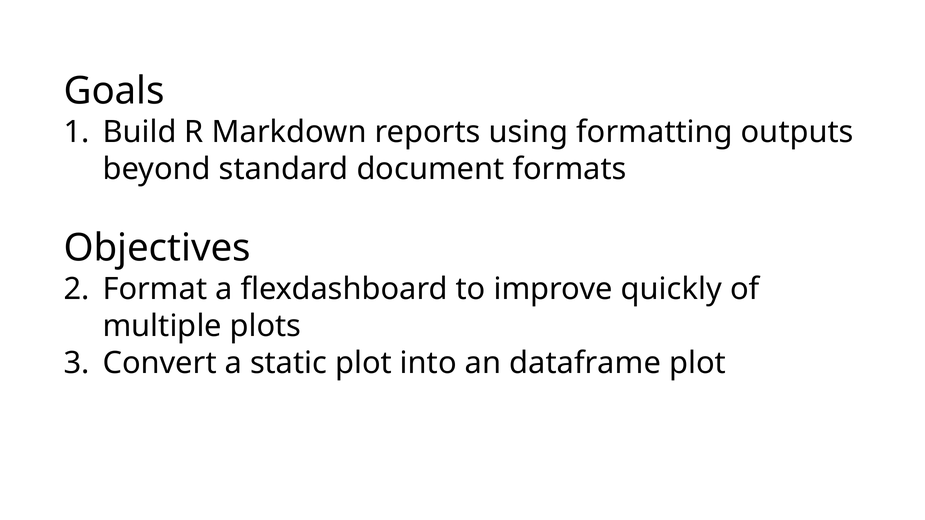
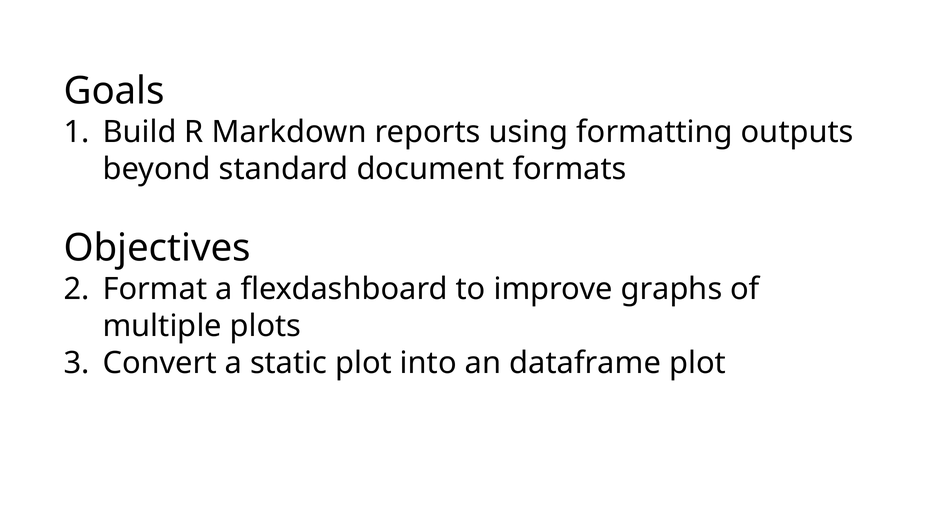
quickly: quickly -> graphs
